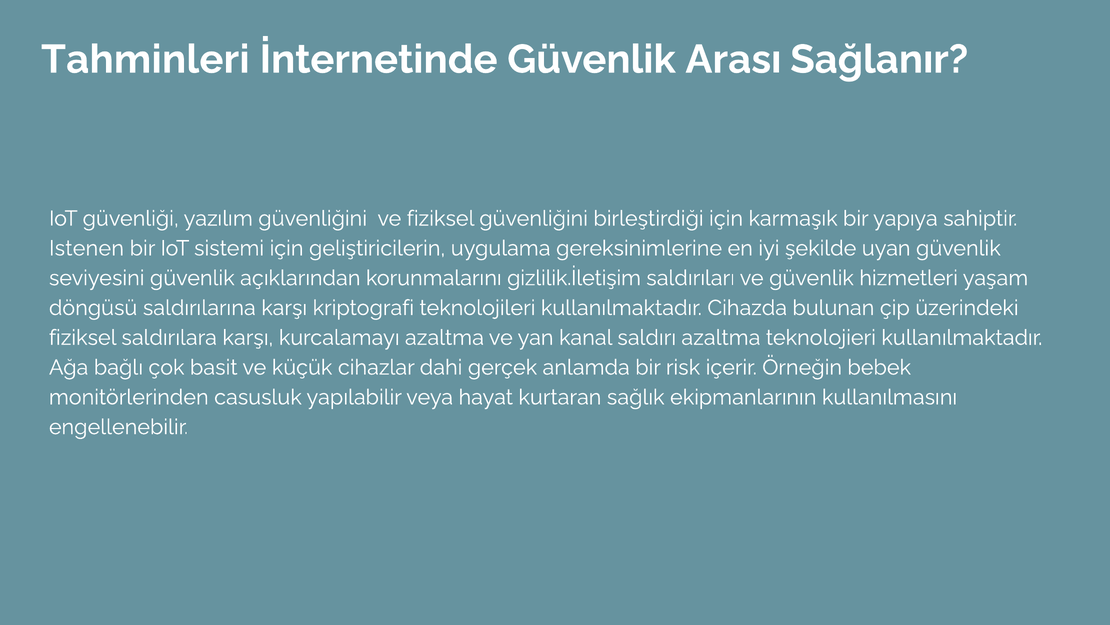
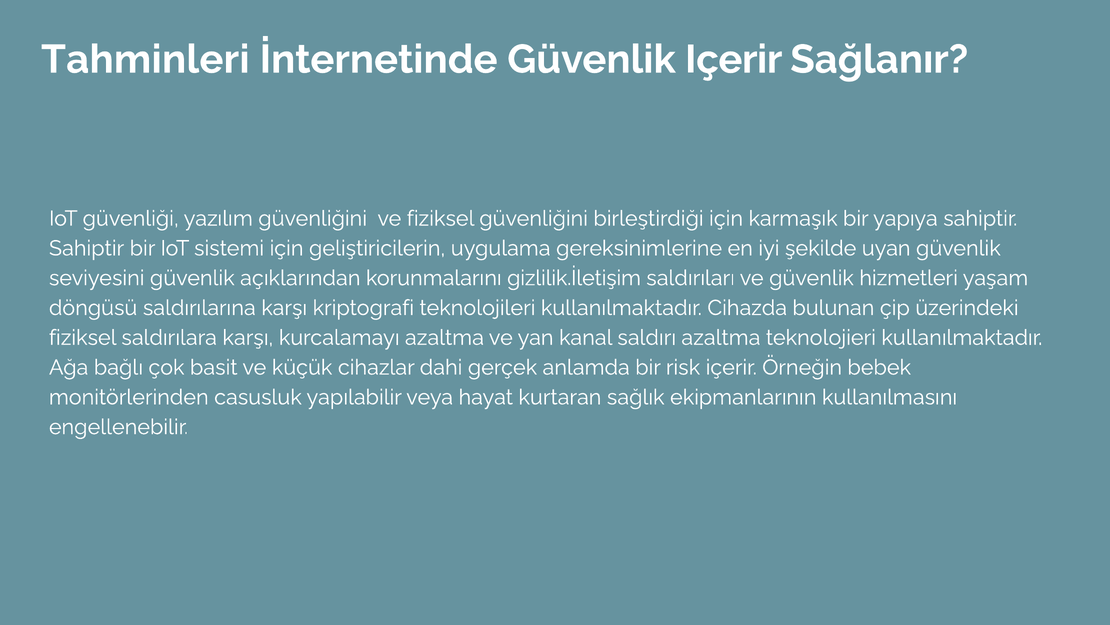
Güvenlik Arası: Arası -> Içerir
Istenen at (86, 248): Istenen -> Sahiptir
